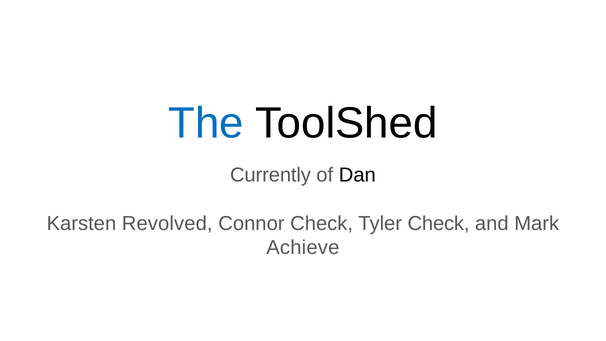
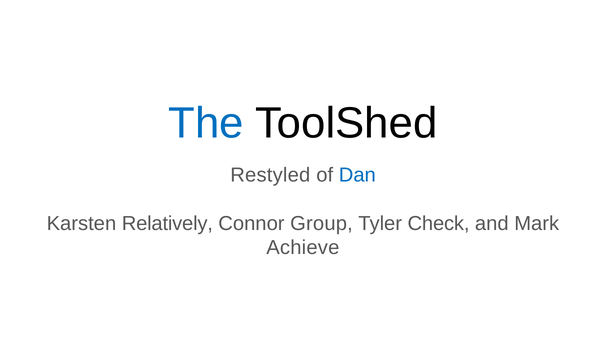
Currently: Currently -> Restyled
Dan colour: black -> blue
Revolved: Revolved -> Relatively
Connor Check: Check -> Group
